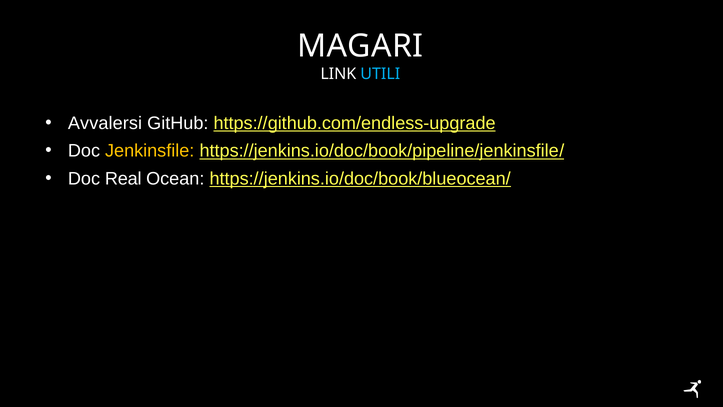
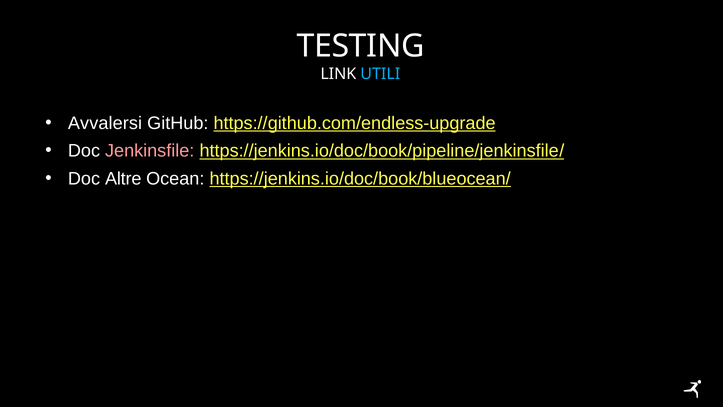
MAGARI: MAGARI -> TESTING
Jenkinsfile colour: yellow -> pink
Real: Real -> Altre
